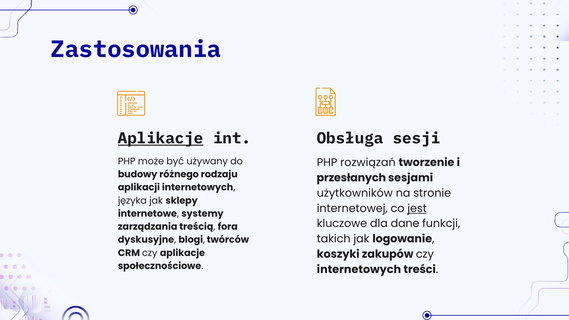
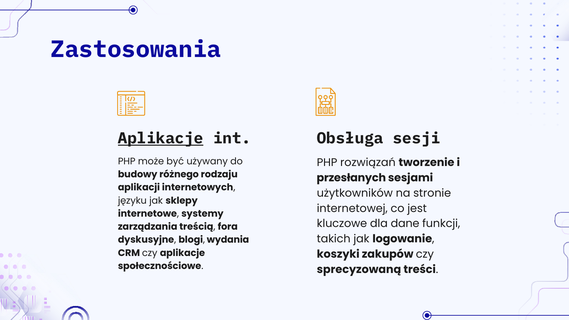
języka: języka -> języku
jest underline: present -> none
twórców: twórców -> wydania
internetowych at (359, 269): internetowych -> sprecyzowaną
